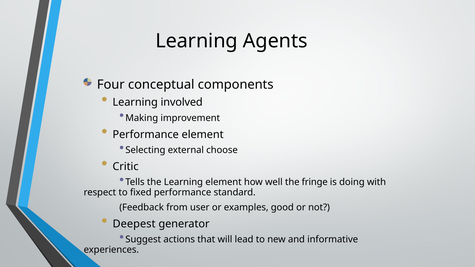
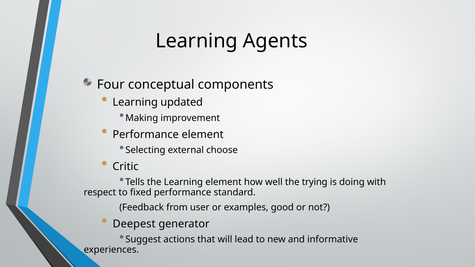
involved: involved -> updated
fringe: fringe -> trying
